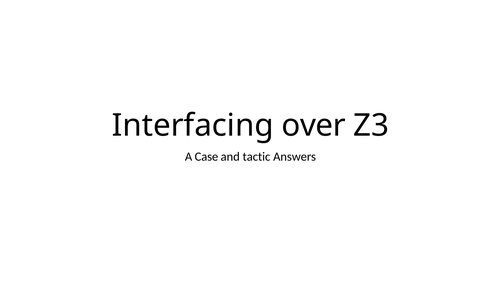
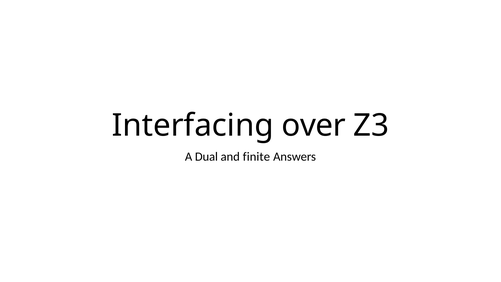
Case: Case -> Dual
tactic: tactic -> finite
